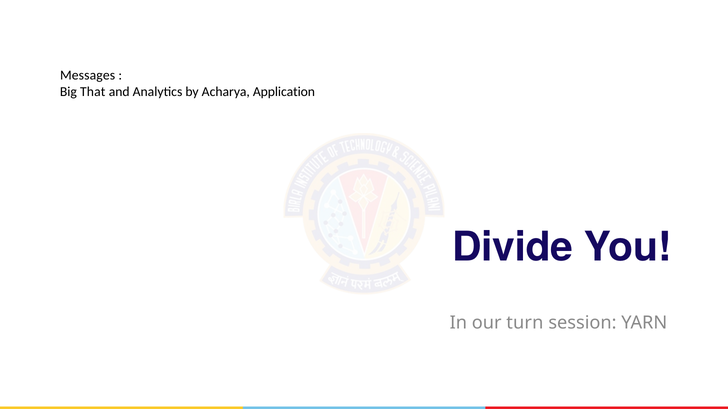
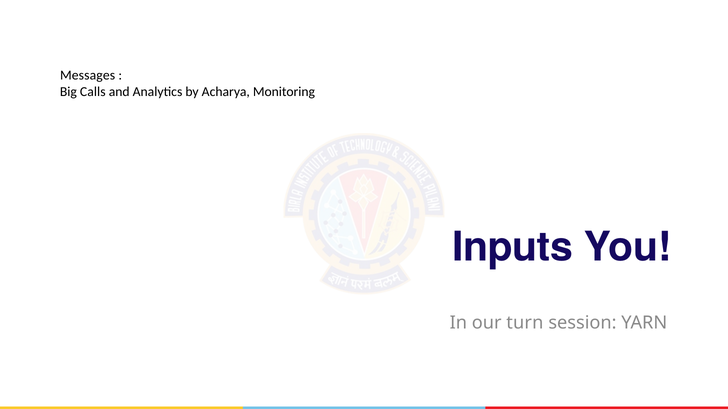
That: That -> Calls
Application: Application -> Monitoring
Divide: Divide -> Inputs
